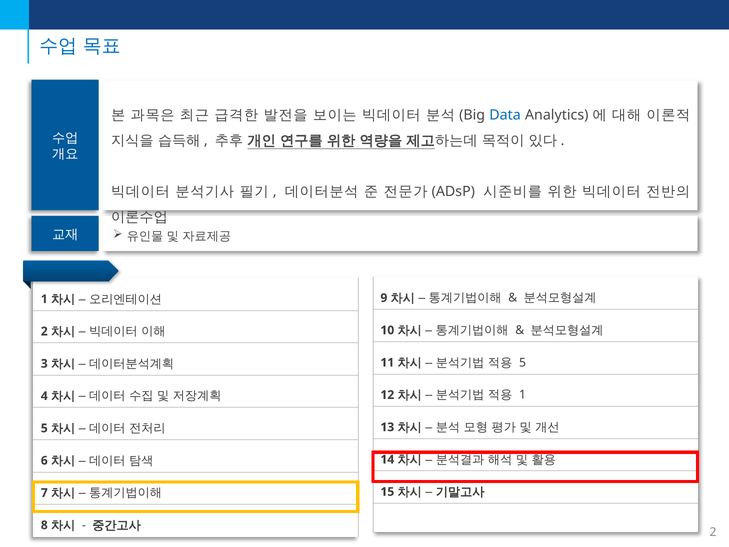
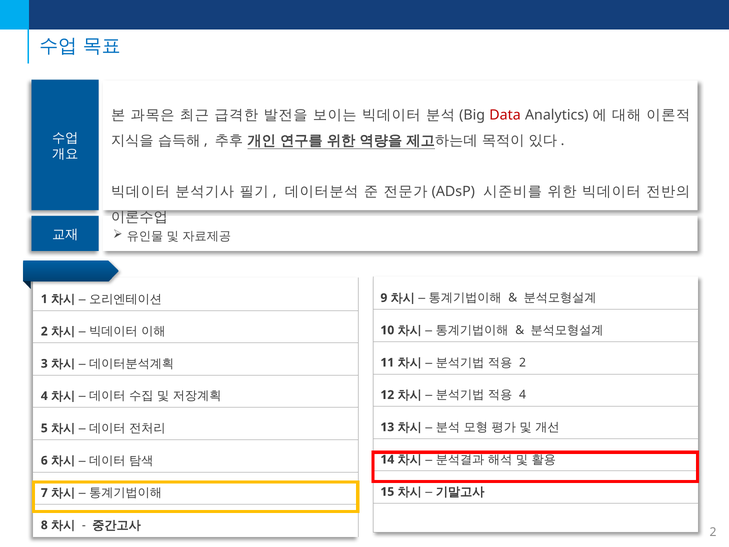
Data colour: blue -> red
5 at (523, 362): 5 -> 2
1 at (523, 395): 1 -> 4
